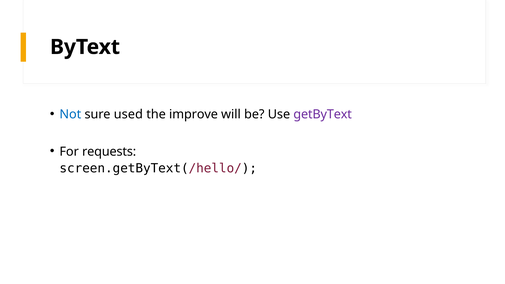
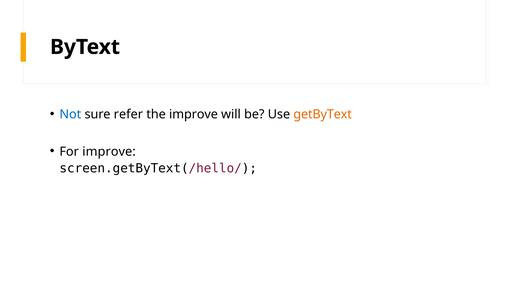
used: used -> refer
getByText colour: purple -> orange
For requests: requests -> improve
